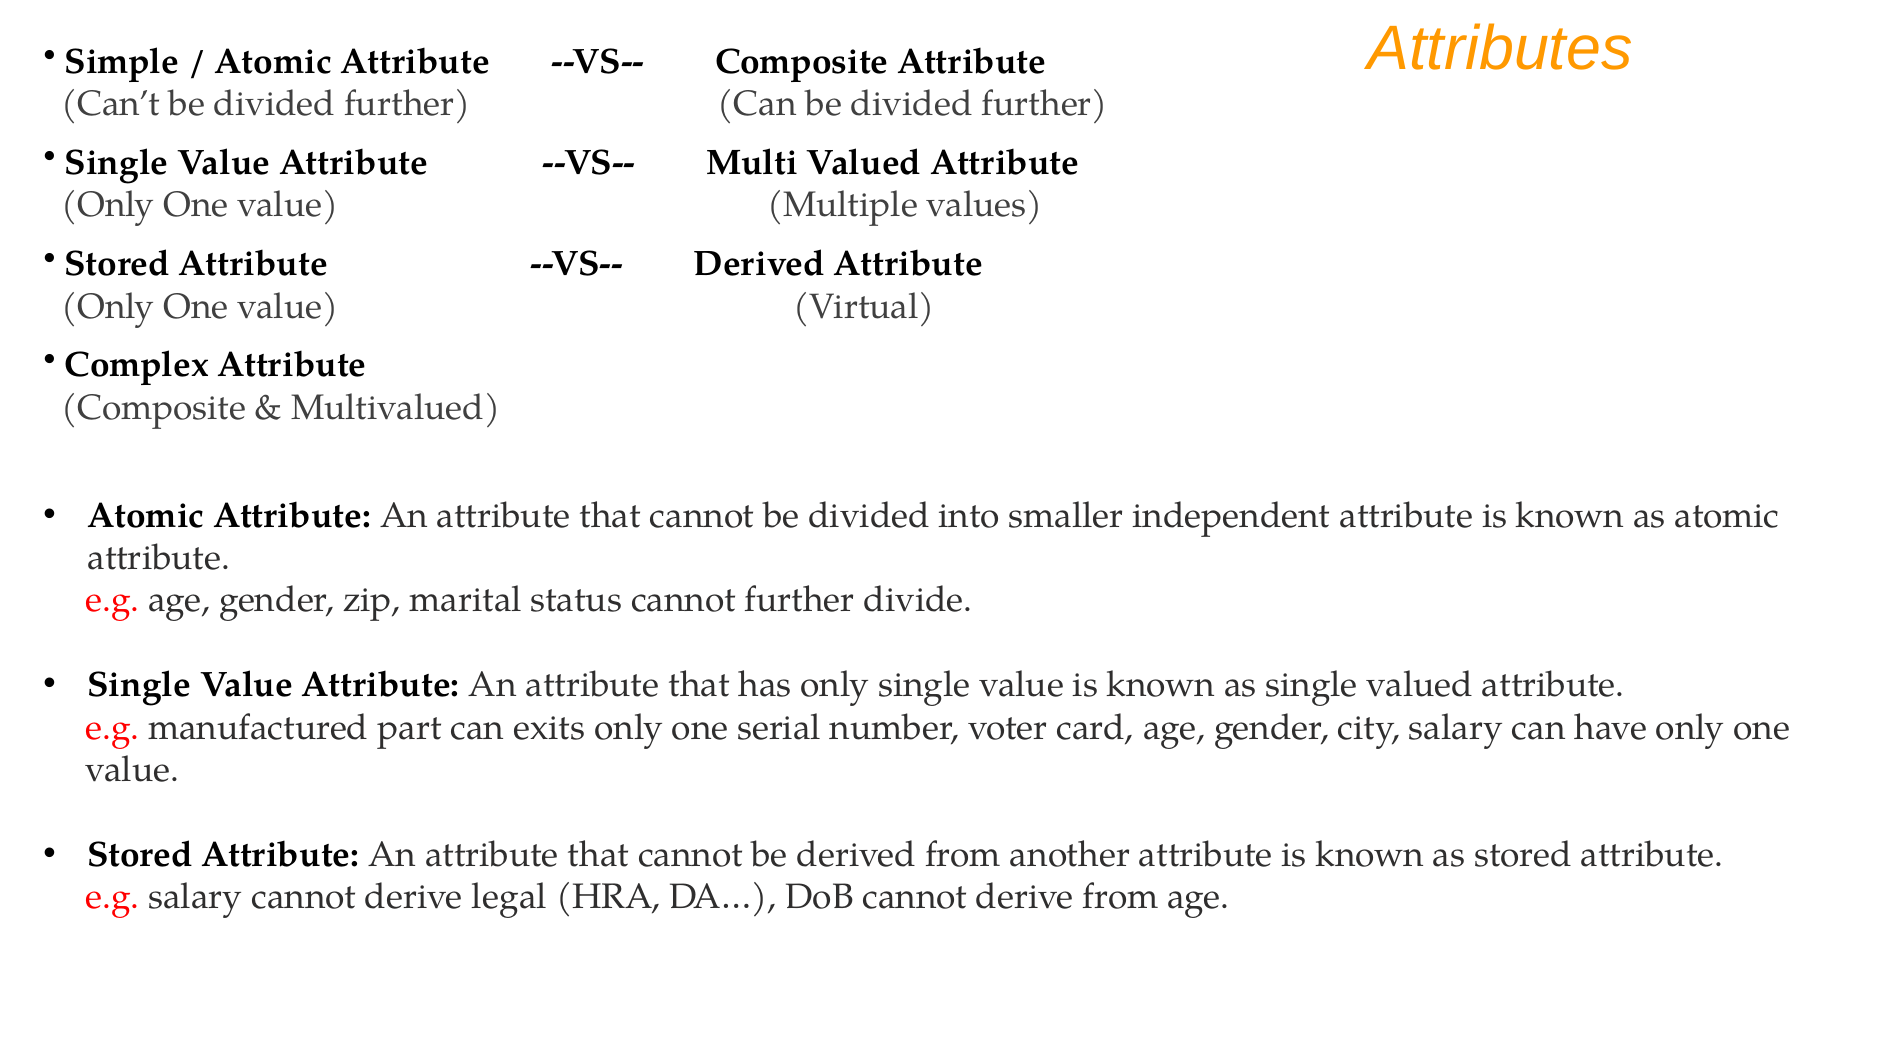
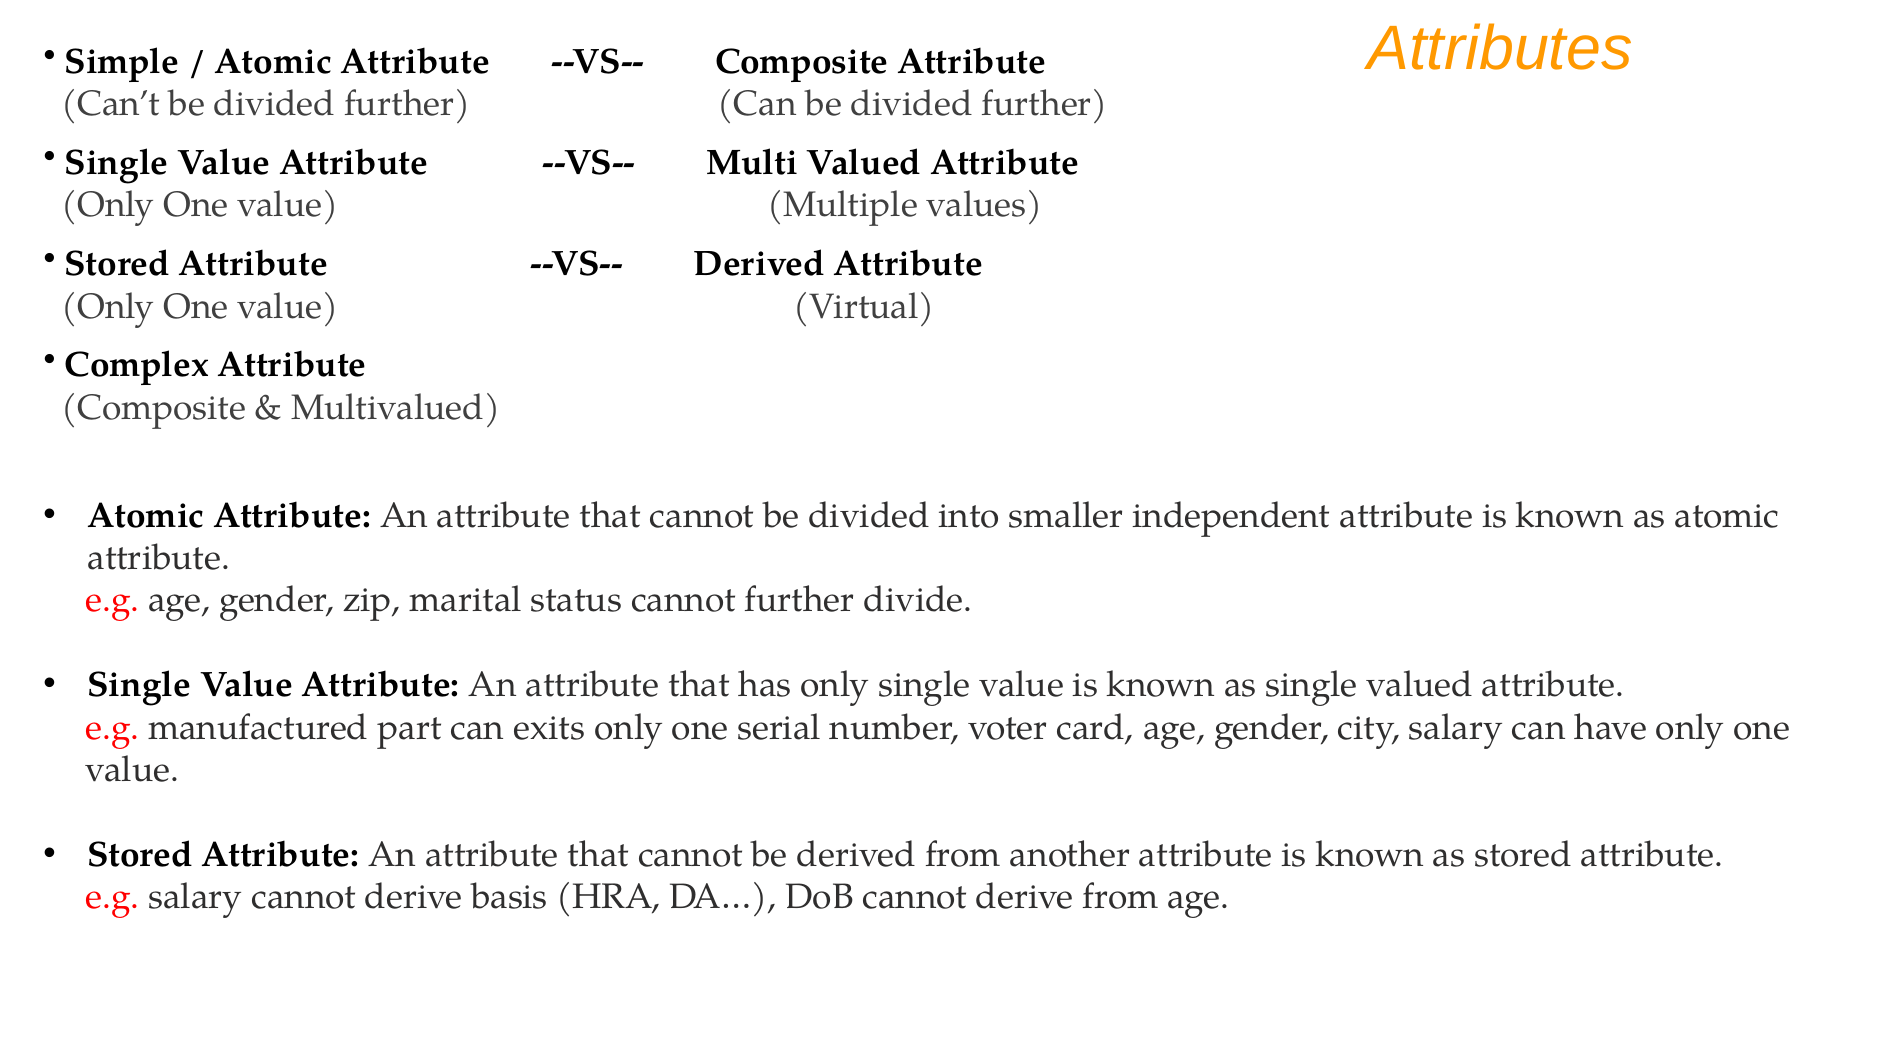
legal: legal -> basis
